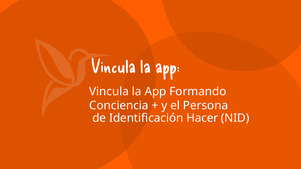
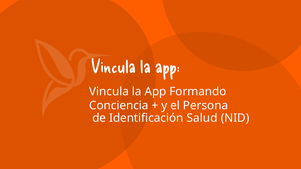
Hacer: Hacer -> Salud
